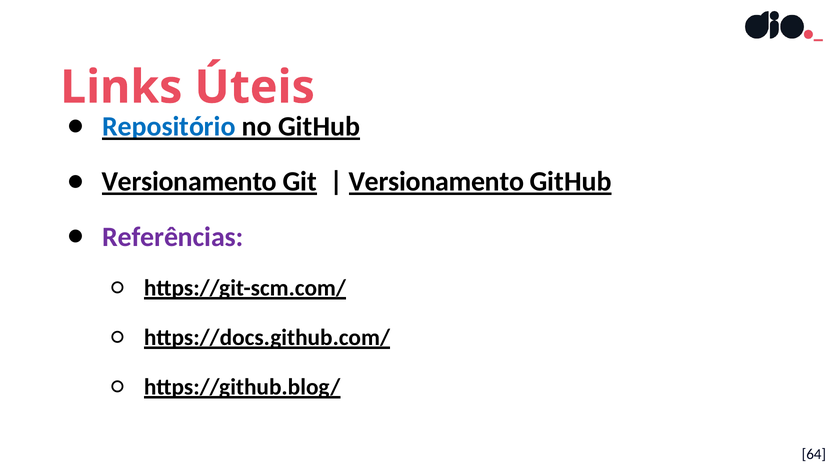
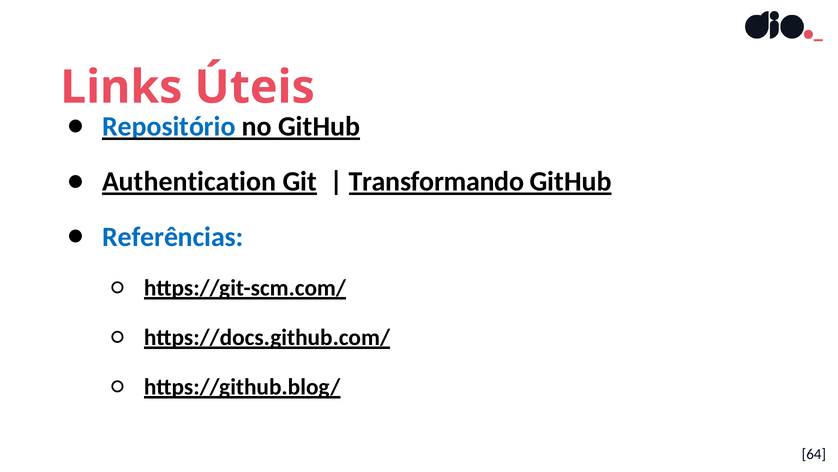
Versionamento at (189, 182): Versionamento -> Authentication
Versionamento at (436, 182): Versionamento -> Transformando
Referências colour: purple -> blue
